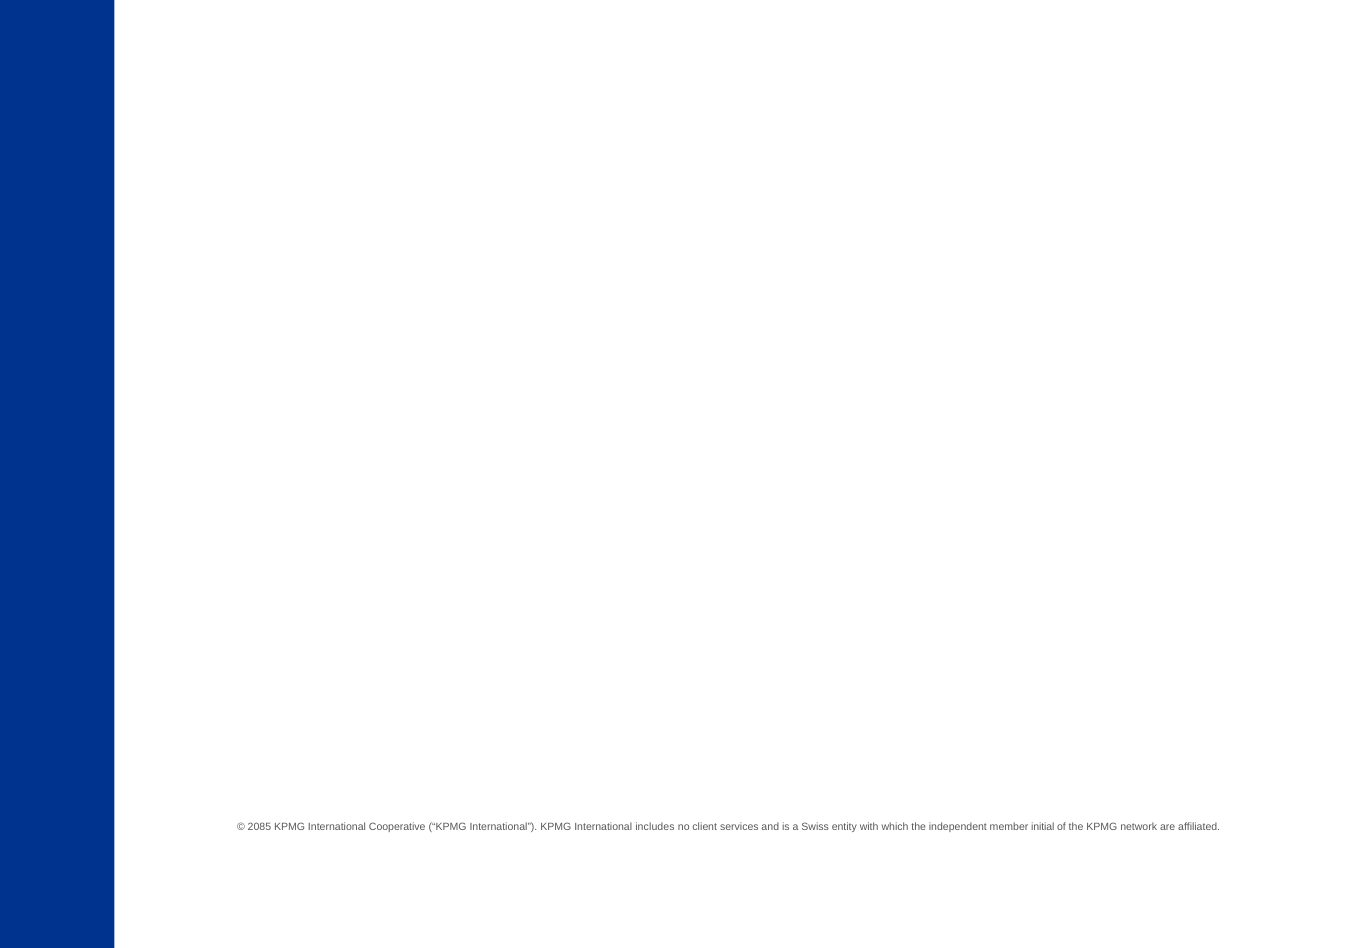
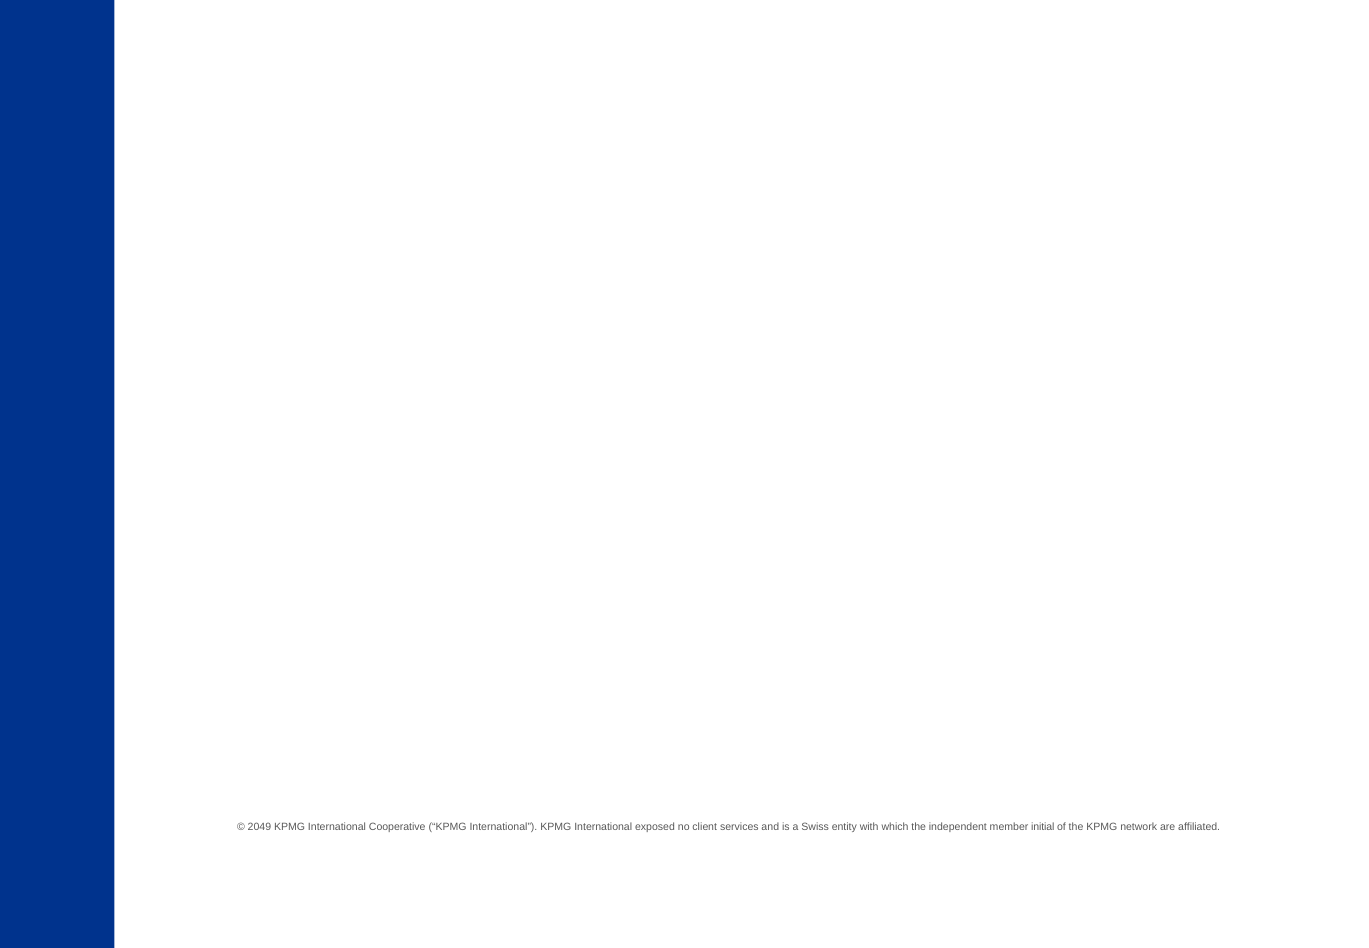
2085: 2085 -> 2049
includes: includes -> exposed
